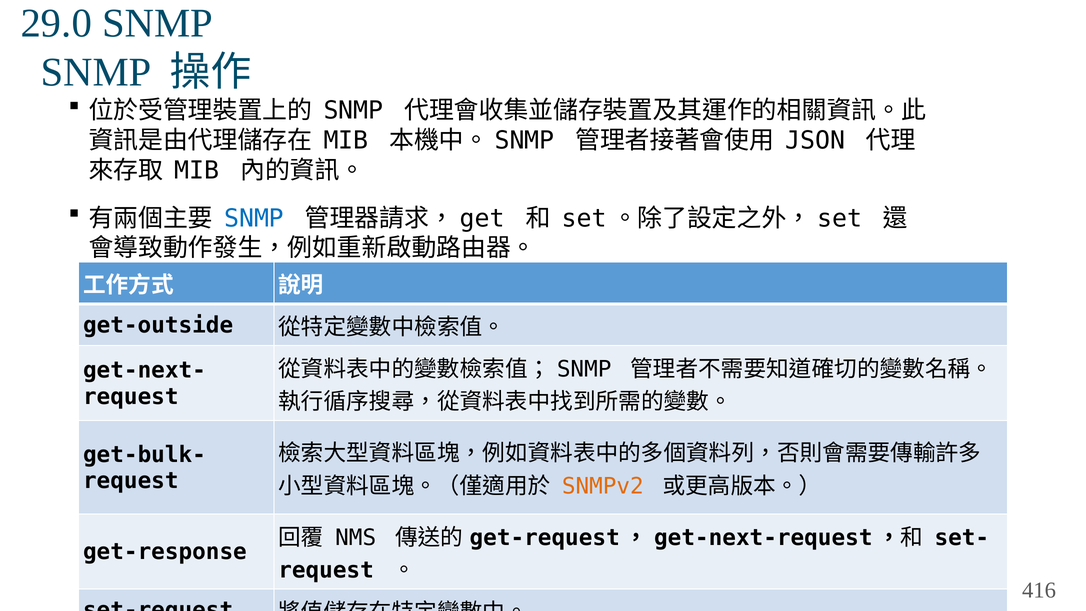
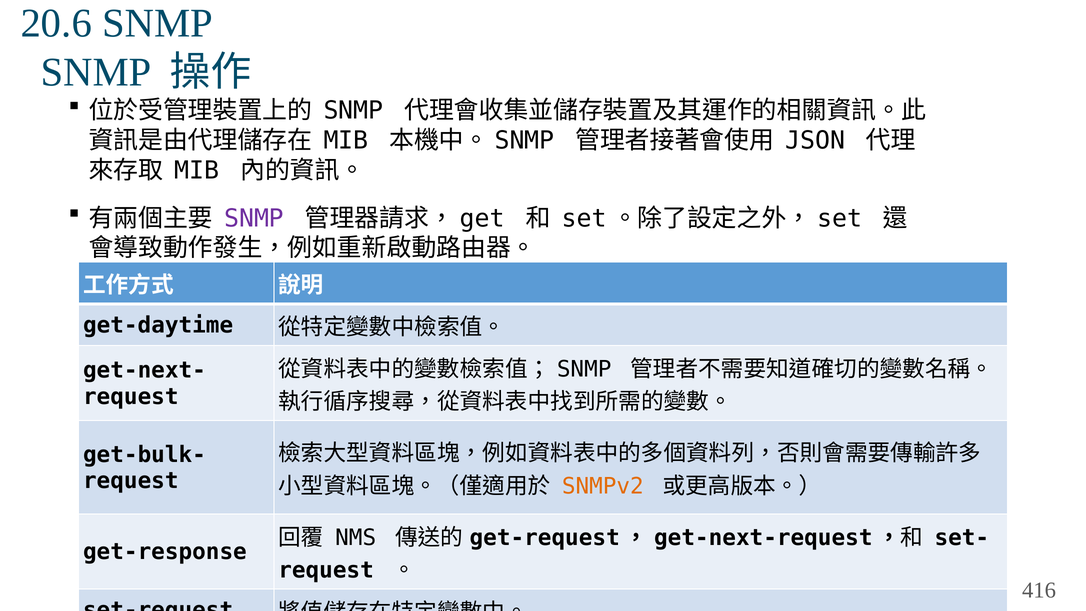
29.0: 29.0 -> 20.6
SNMP at (254, 218) colour: blue -> purple
get-outside: get-outside -> get-daytime
